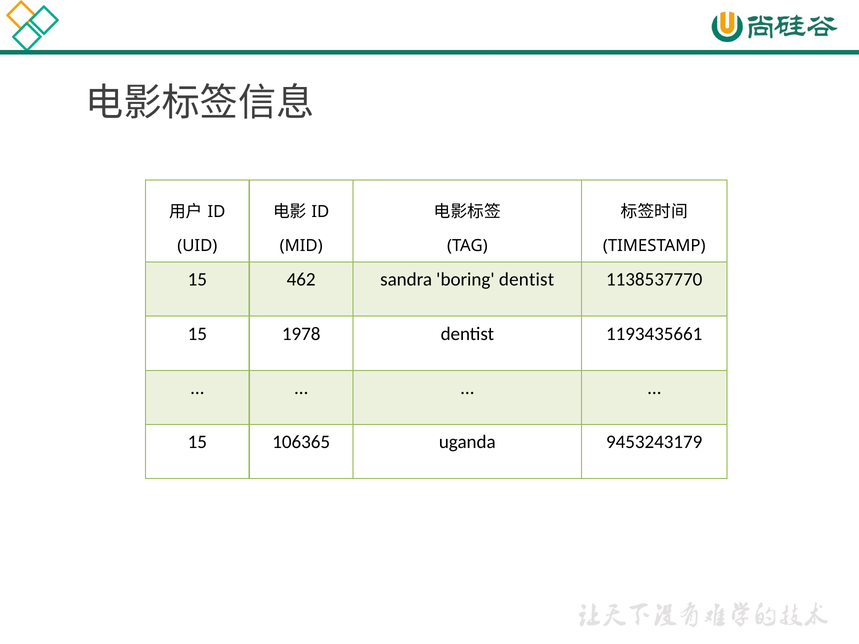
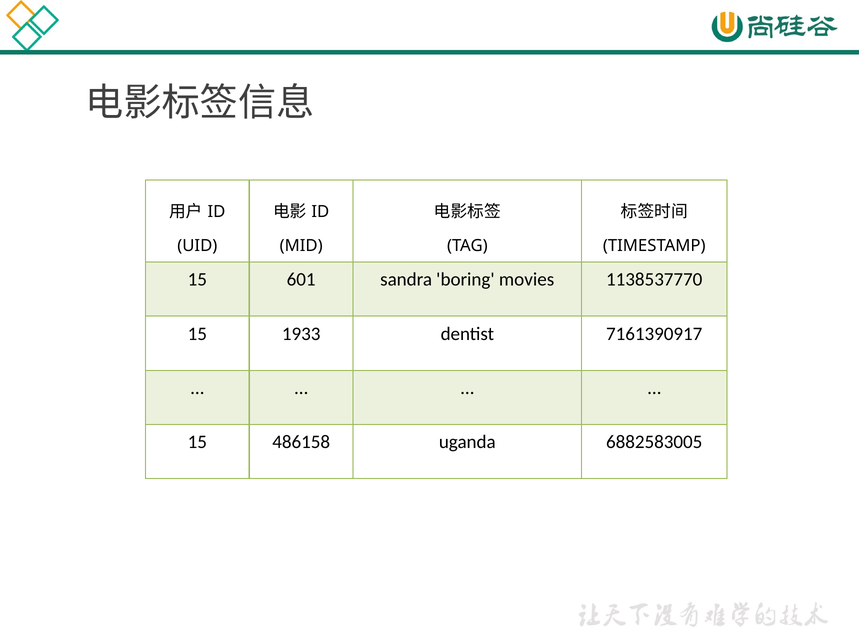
462: 462 -> 601
boring dentist: dentist -> movies
1978: 1978 -> 1933
1193435661: 1193435661 -> 7161390917
106365: 106365 -> 486158
9453243179: 9453243179 -> 6882583005
